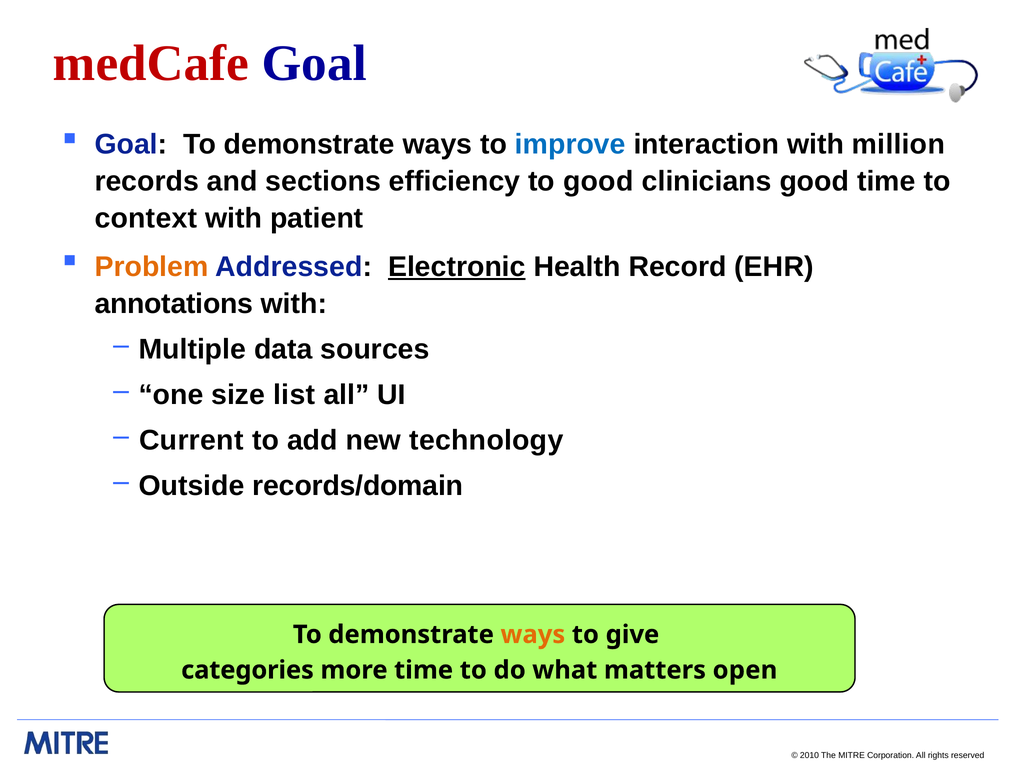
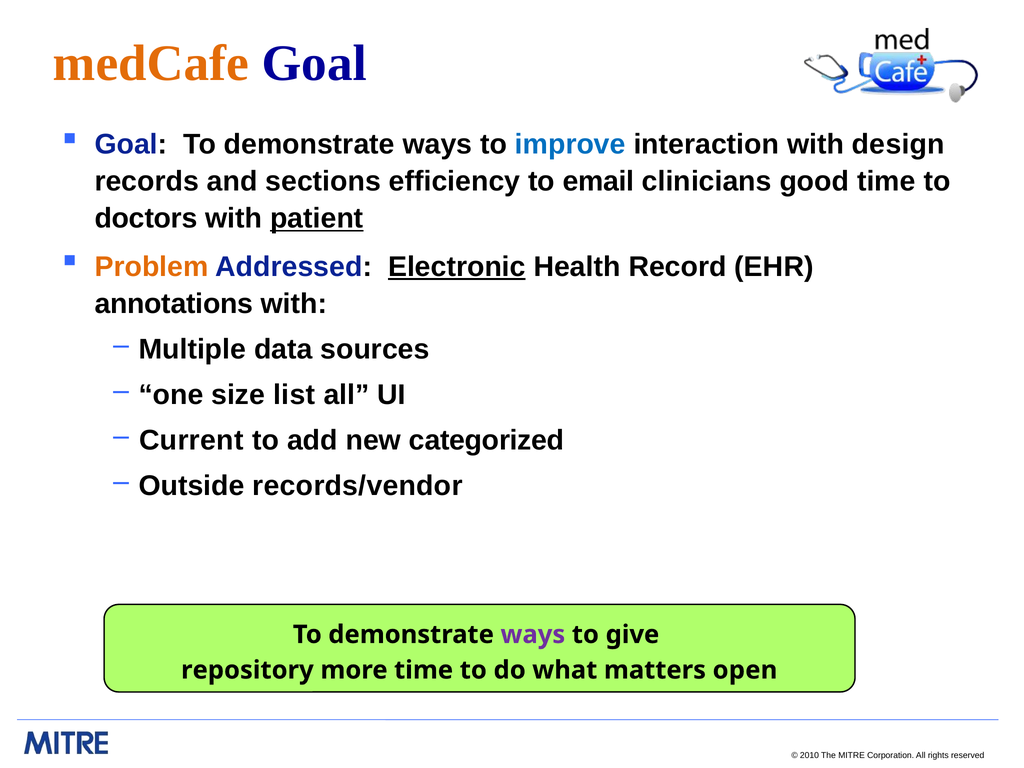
medCafe colour: red -> orange
million: million -> design
to good: good -> email
context: context -> doctors
patient underline: none -> present
technology: technology -> categorized
records/domain: records/domain -> records/vendor
ways at (533, 635) colour: orange -> purple
categories: categories -> repository
